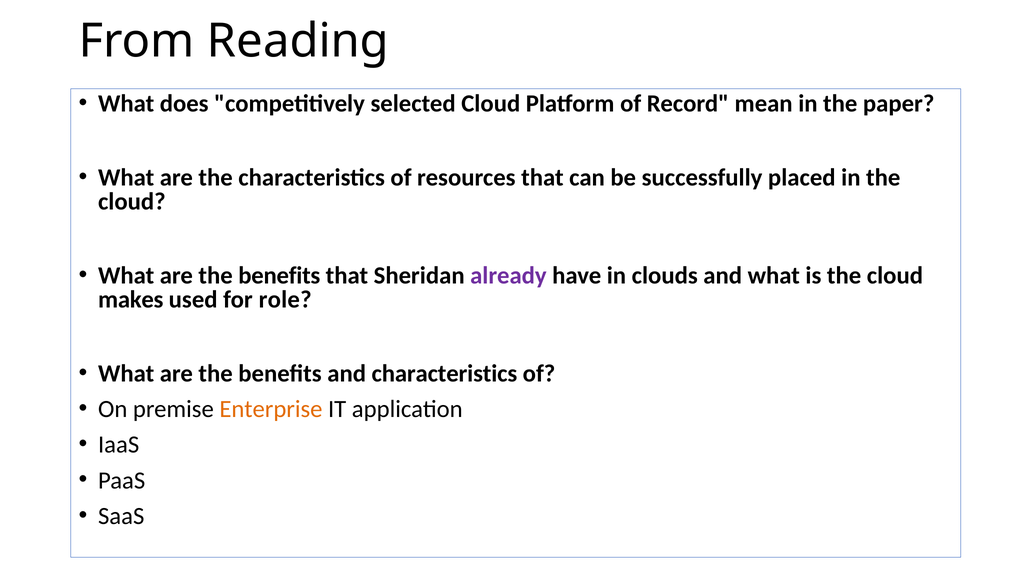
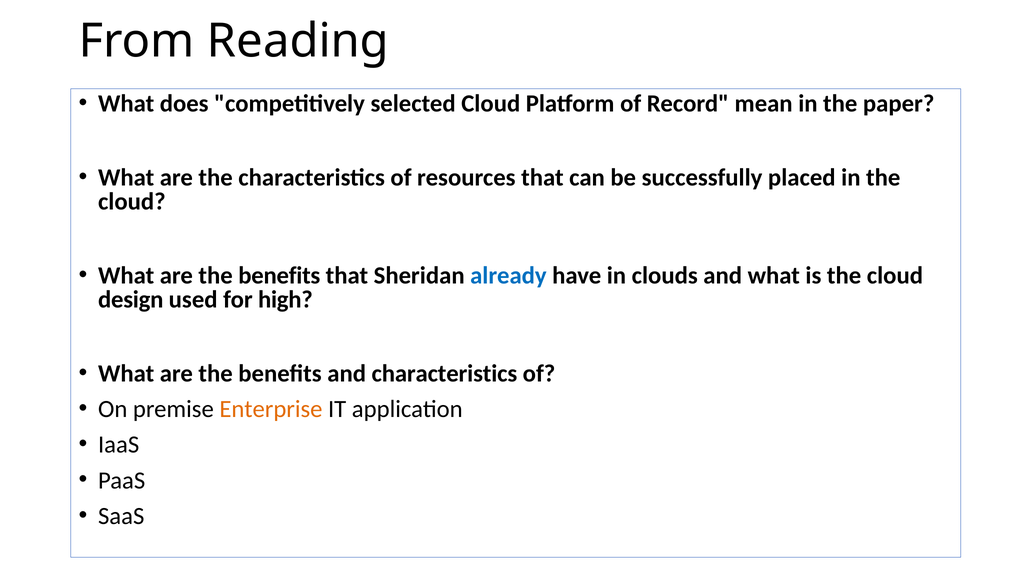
already colour: purple -> blue
makes: makes -> design
role: role -> high
